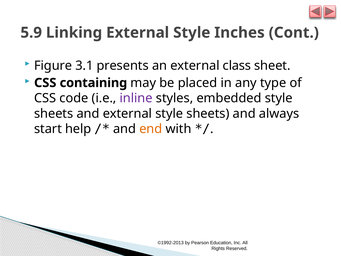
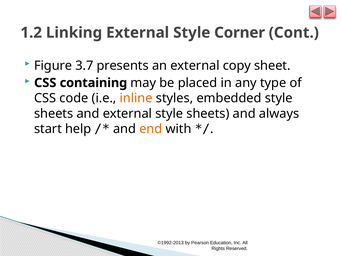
5.9: 5.9 -> 1.2
Inches: Inches -> Corner
3.1: 3.1 -> 3.7
class: class -> copy
inline colour: purple -> orange
